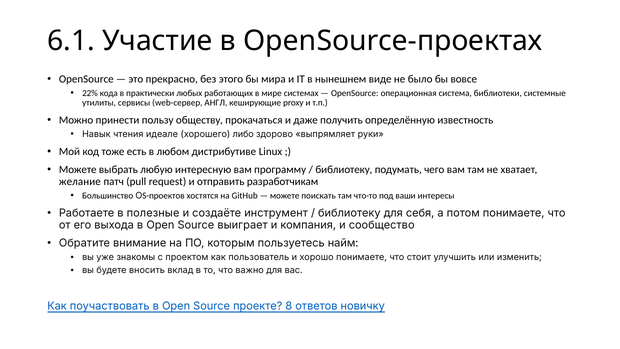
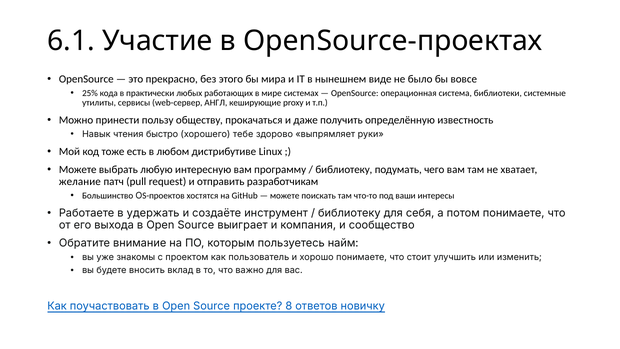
22%: 22% -> 25%
идеале: идеале -> быстро
либо: либо -> тебе
полезные: полезные -> удержать
